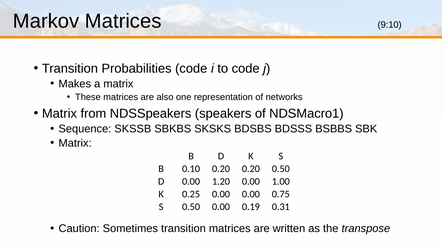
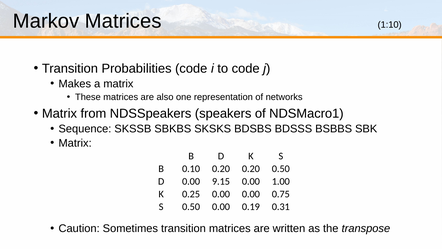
9:10: 9:10 -> 1:10
1.20: 1.20 -> 9.15
